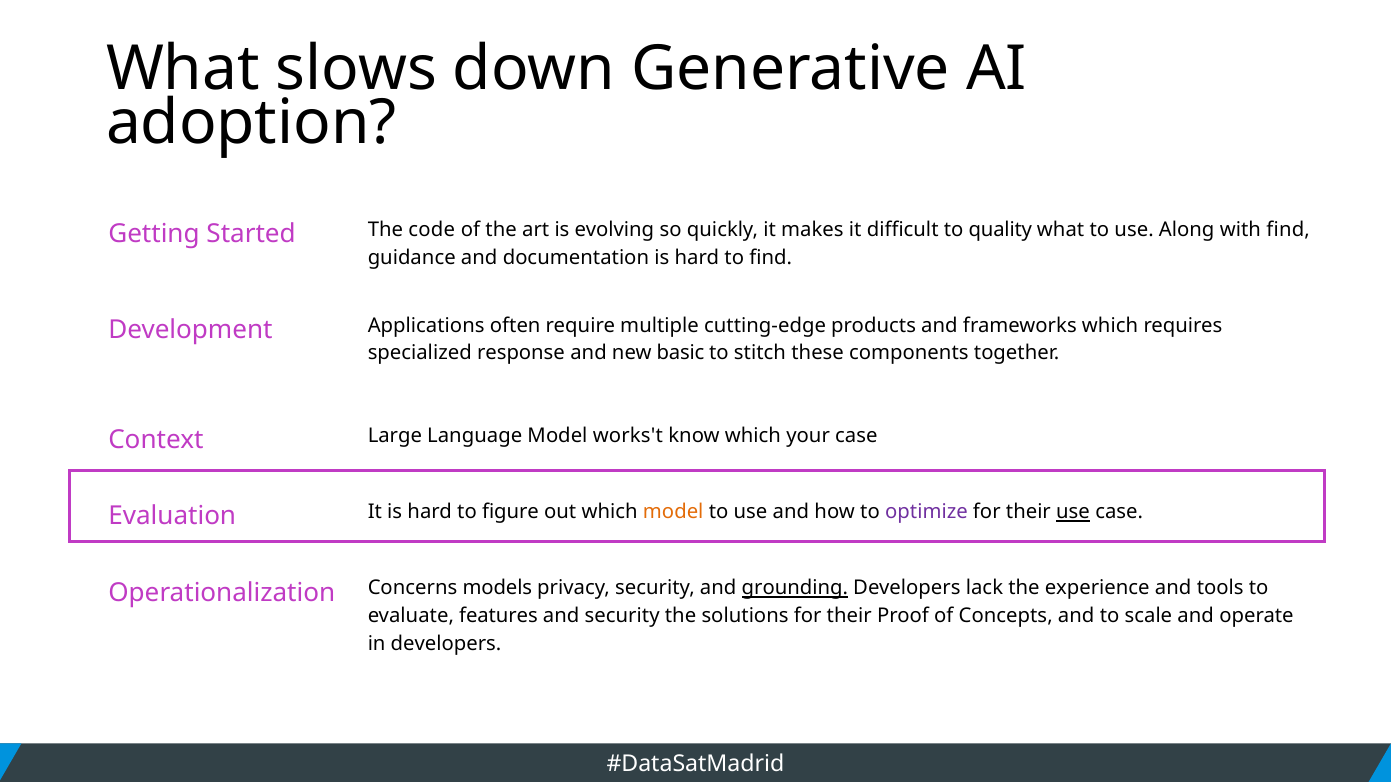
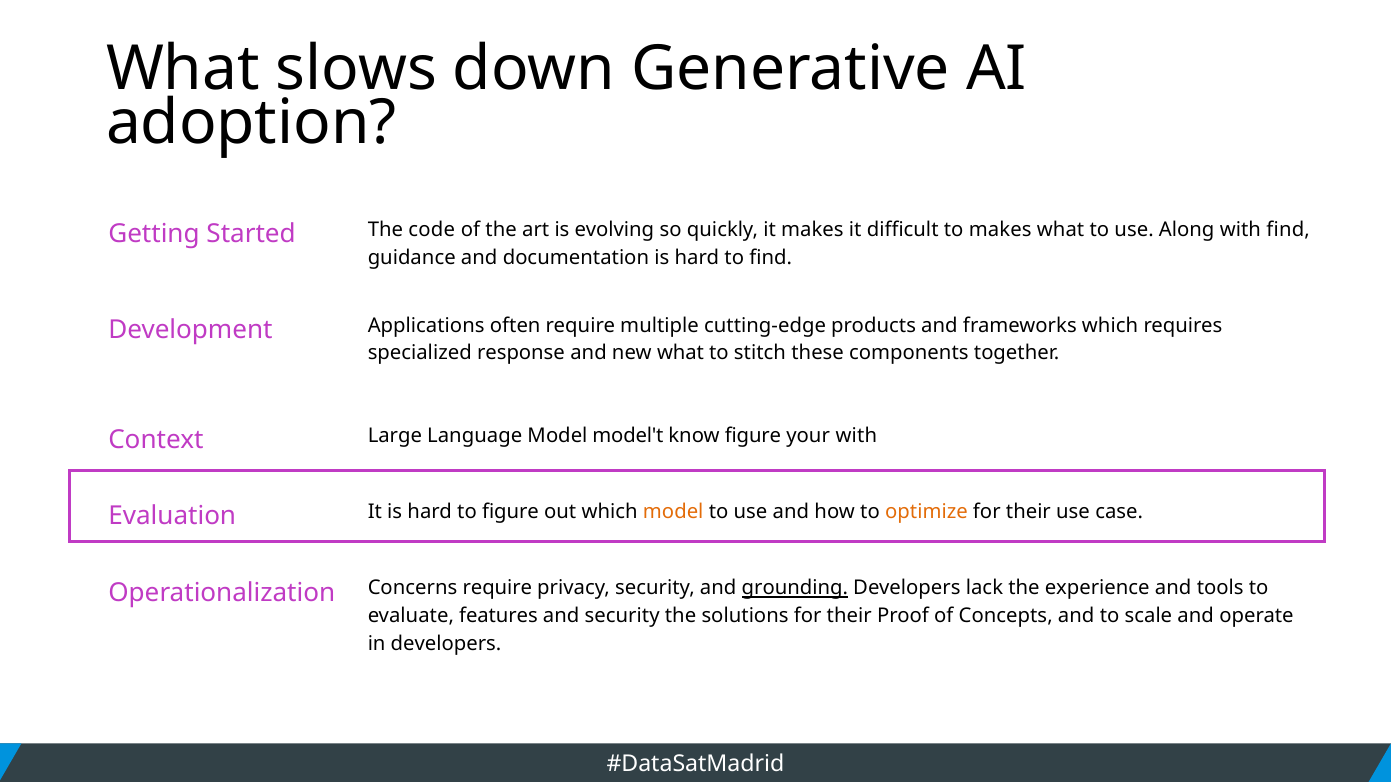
to quality: quality -> makes
new basic: basic -> what
works't: works't -> model't
know which: which -> figure
your case: case -> with
optimize colour: purple -> orange
use at (1073, 513) underline: present -> none
Concerns models: models -> require
